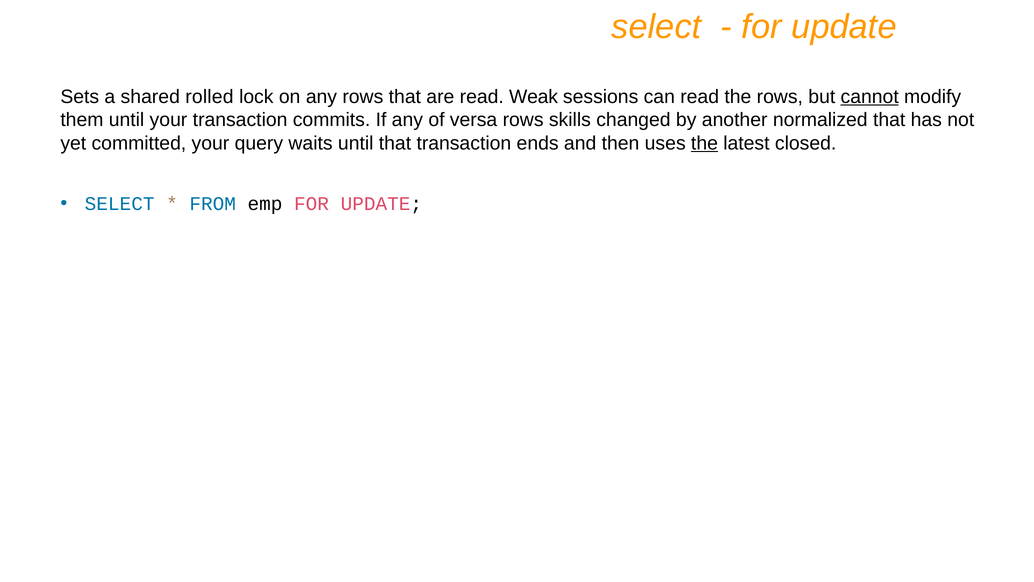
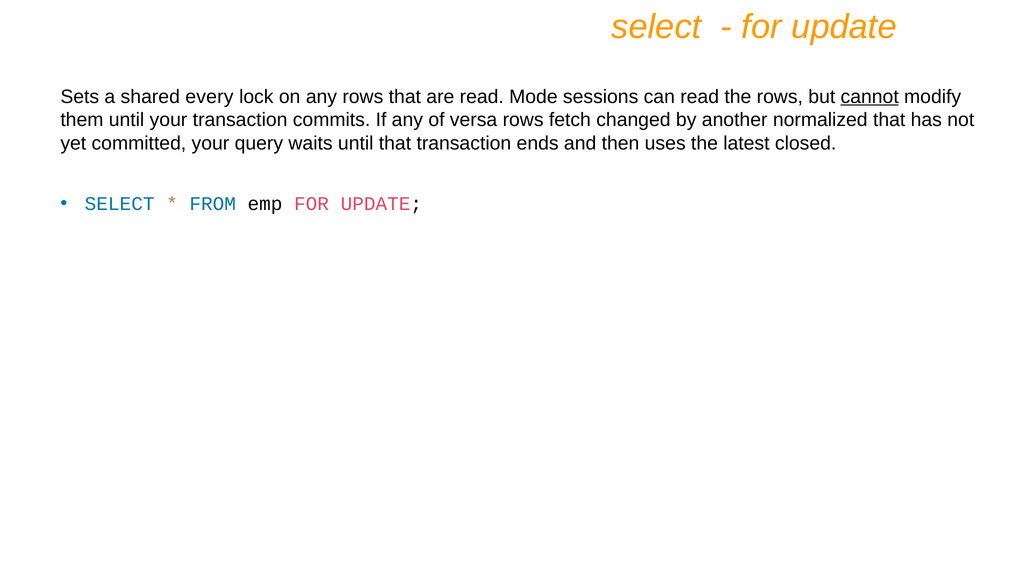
rolled: rolled -> every
Weak: Weak -> Mode
skills: skills -> fetch
the at (704, 143) underline: present -> none
